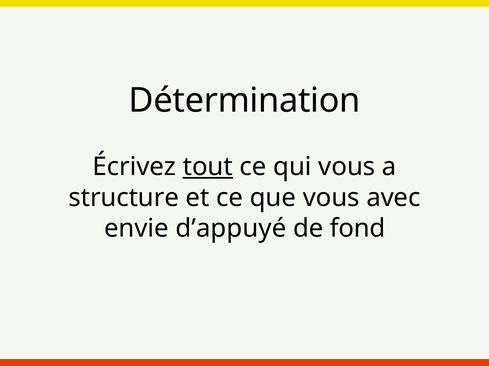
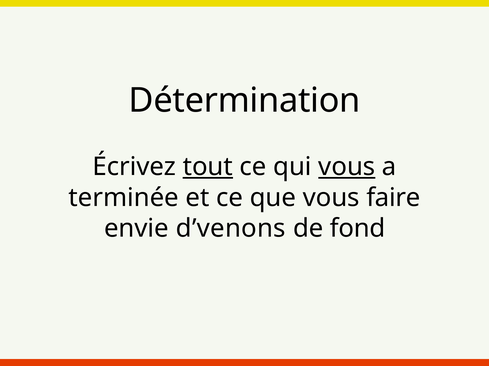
vous at (347, 167) underline: none -> present
structure: structure -> terminée
avec: avec -> faire
d’appuyé: d’appuyé -> d’venons
